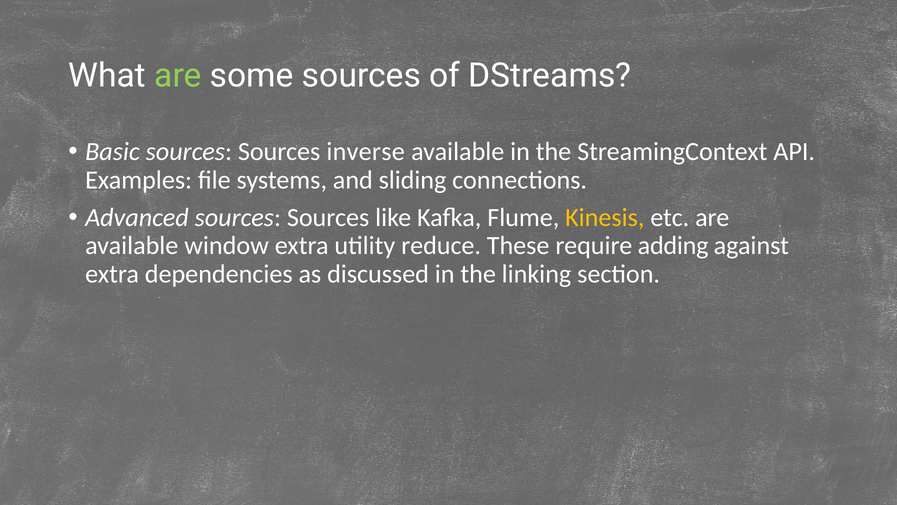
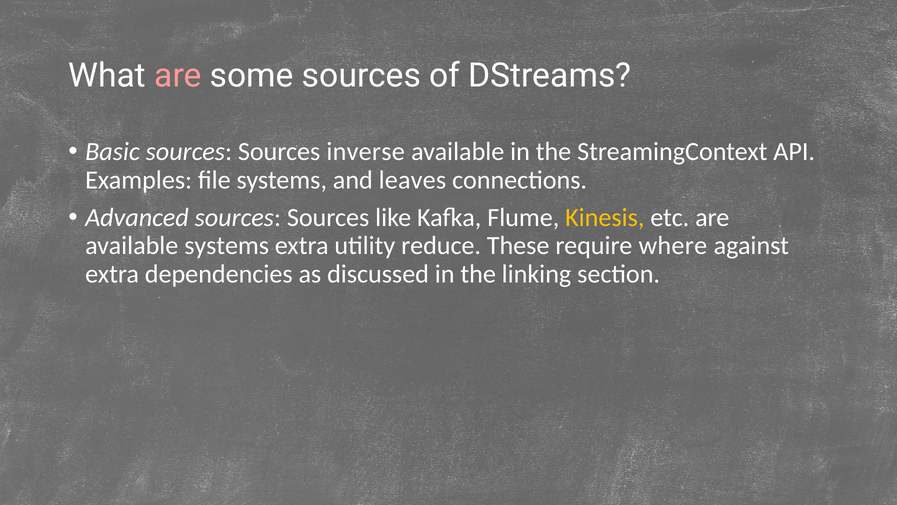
are at (178, 75) colour: light green -> pink
sliding: sliding -> leaves
available window: window -> systems
adding: adding -> where
